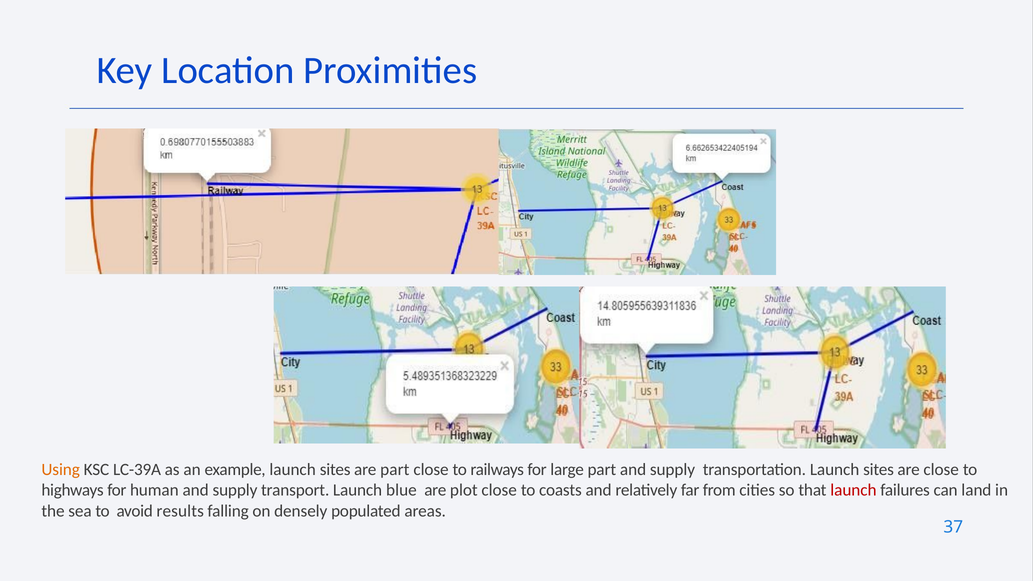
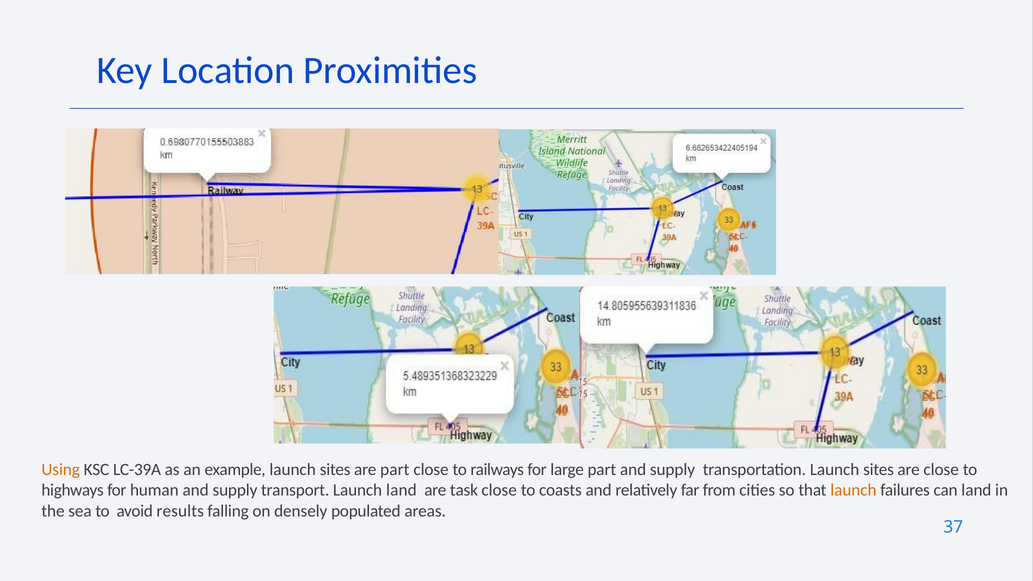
Launch blue: blue -> land
plot: plot -> task
launch at (853, 490) colour: red -> orange
